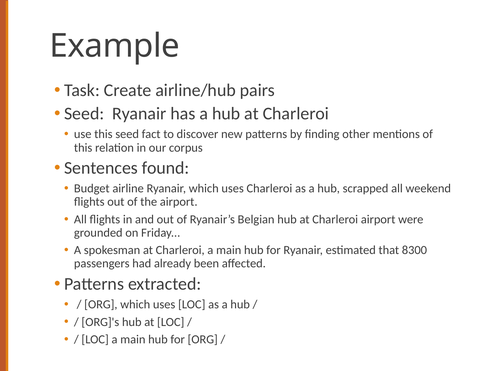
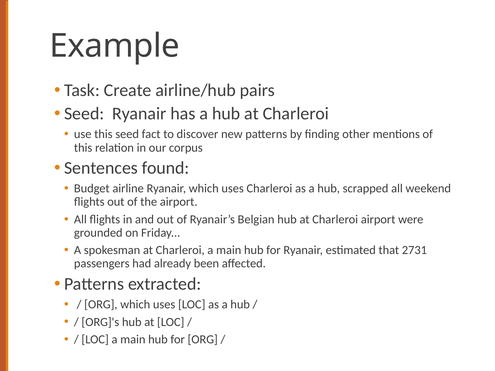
8300: 8300 -> 2731
